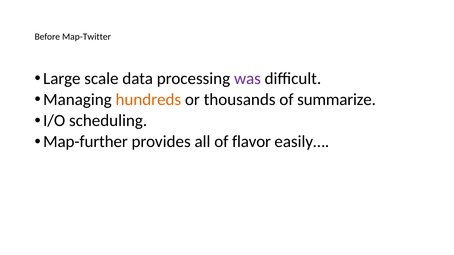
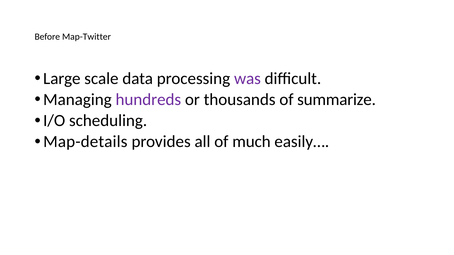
hundreds colour: orange -> purple
Map-further: Map-further -> Map-details
flavor: flavor -> much
